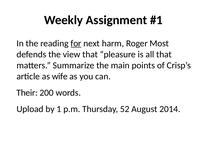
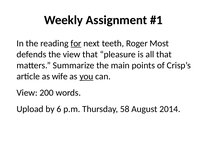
harm: harm -> teeth
you underline: none -> present
Their at (27, 93): Their -> View
1: 1 -> 6
52: 52 -> 58
